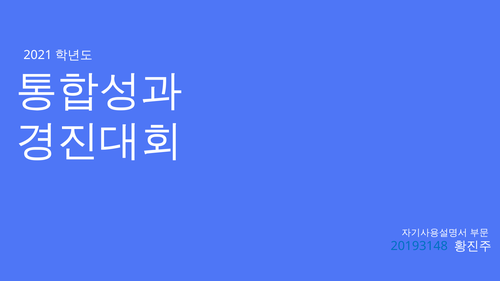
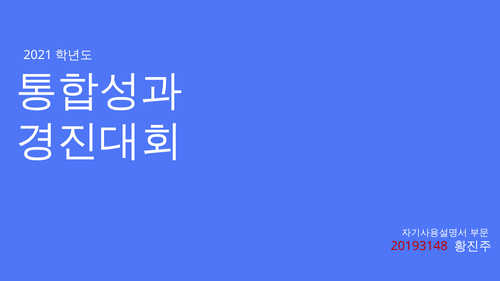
20193148 colour: blue -> red
